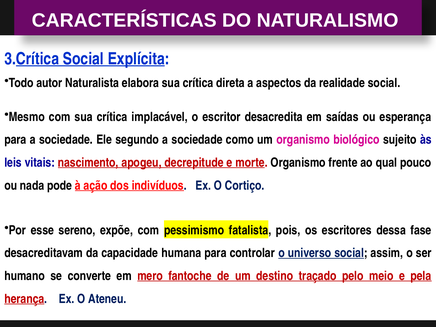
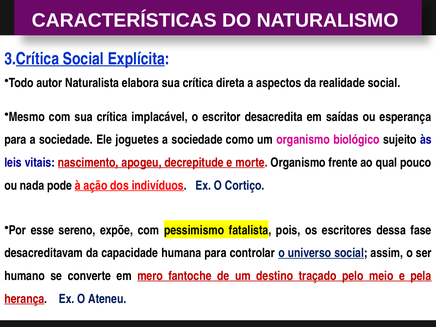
segundo: segundo -> joguetes
